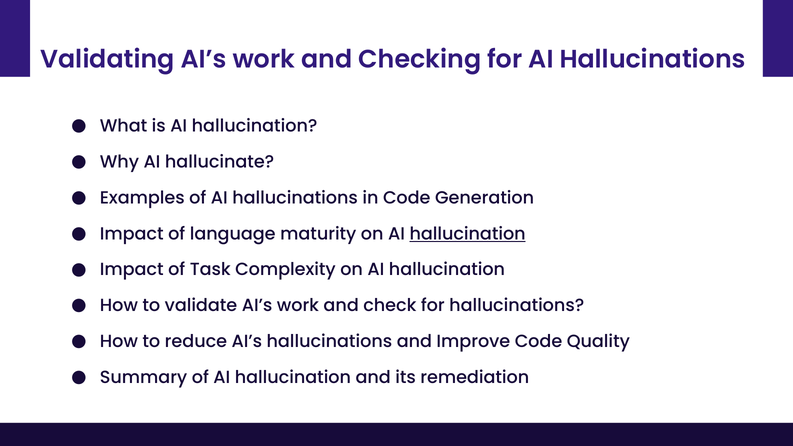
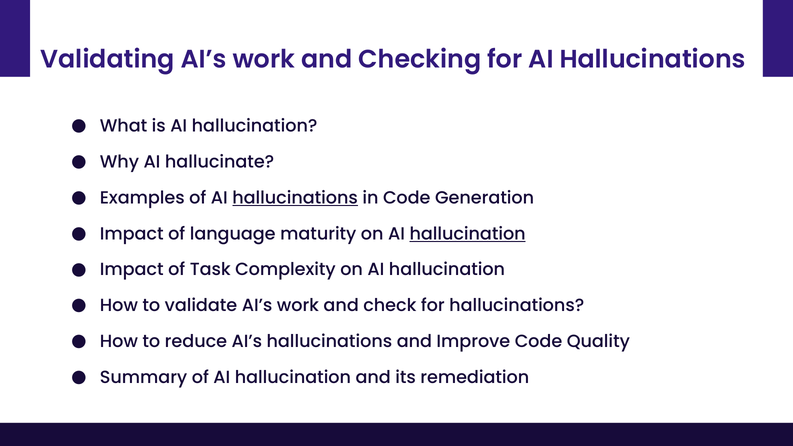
hallucinations at (295, 198) underline: none -> present
